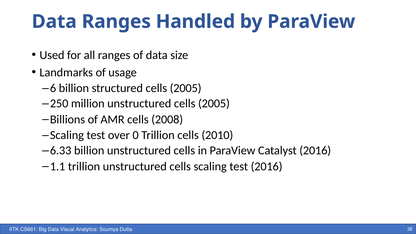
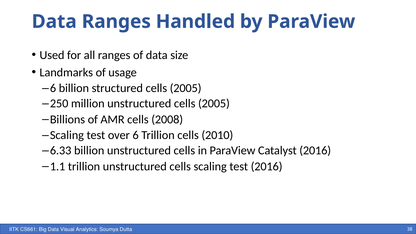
over 0: 0 -> 6
